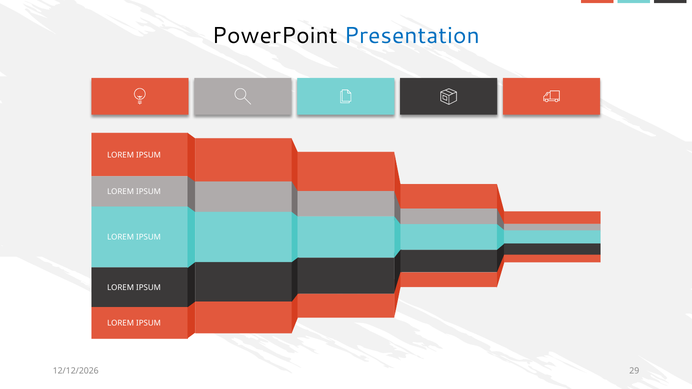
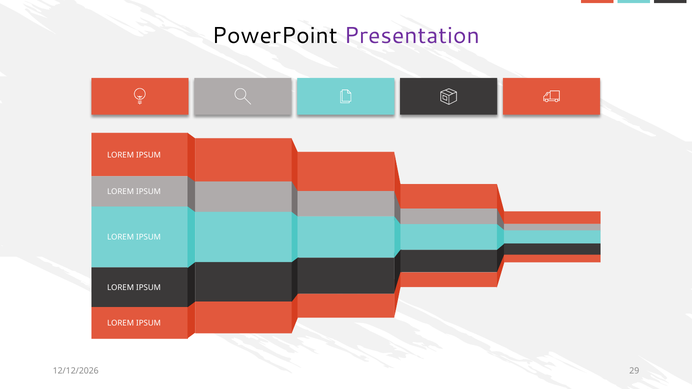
Presentation colour: blue -> purple
